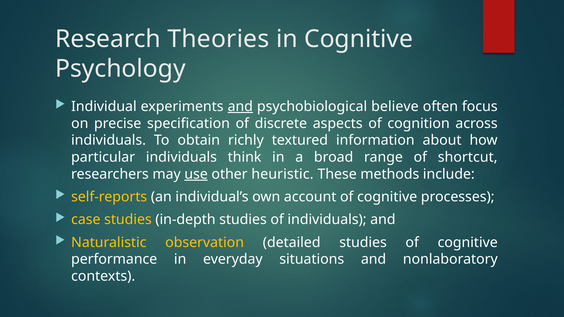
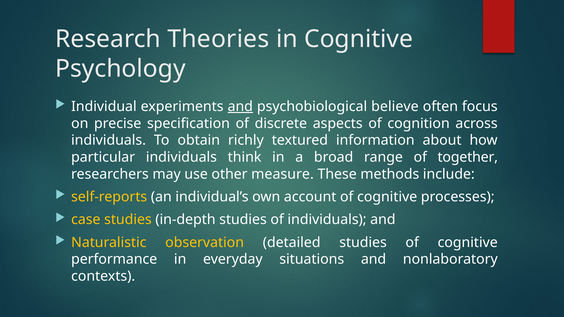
shortcut: shortcut -> together
use underline: present -> none
heuristic: heuristic -> measure
